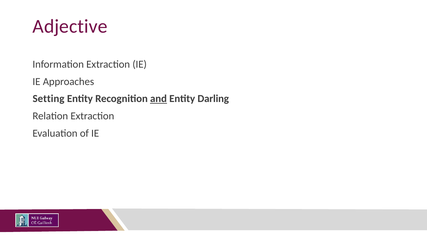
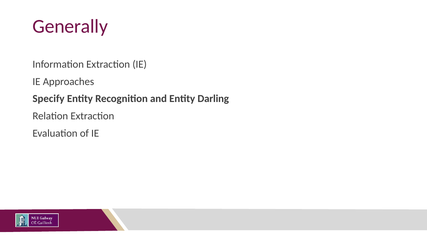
Adjective: Adjective -> Generally
Setting: Setting -> Specify
and underline: present -> none
